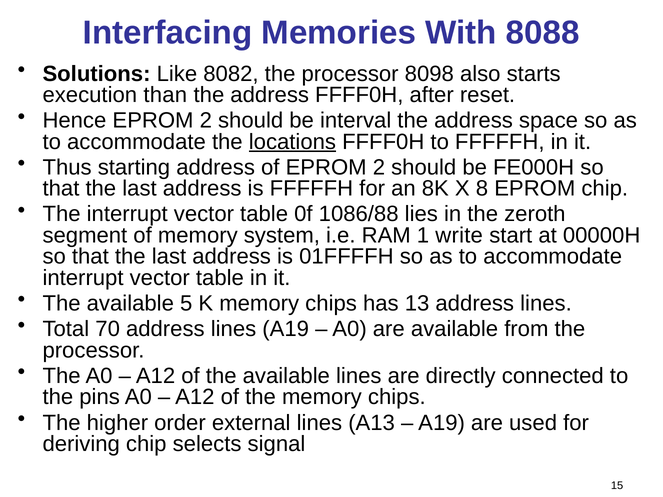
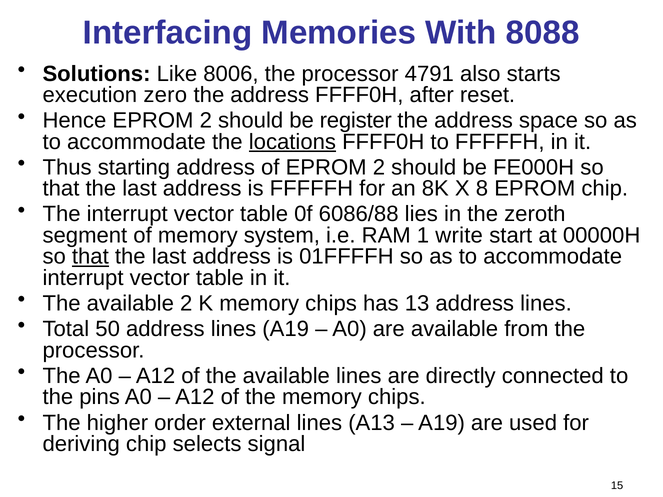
8082: 8082 -> 8006
8098: 8098 -> 4791
than: than -> zero
interval: interval -> register
1086/88: 1086/88 -> 6086/88
that at (90, 257) underline: none -> present
available 5: 5 -> 2
70: 70 -> 50
